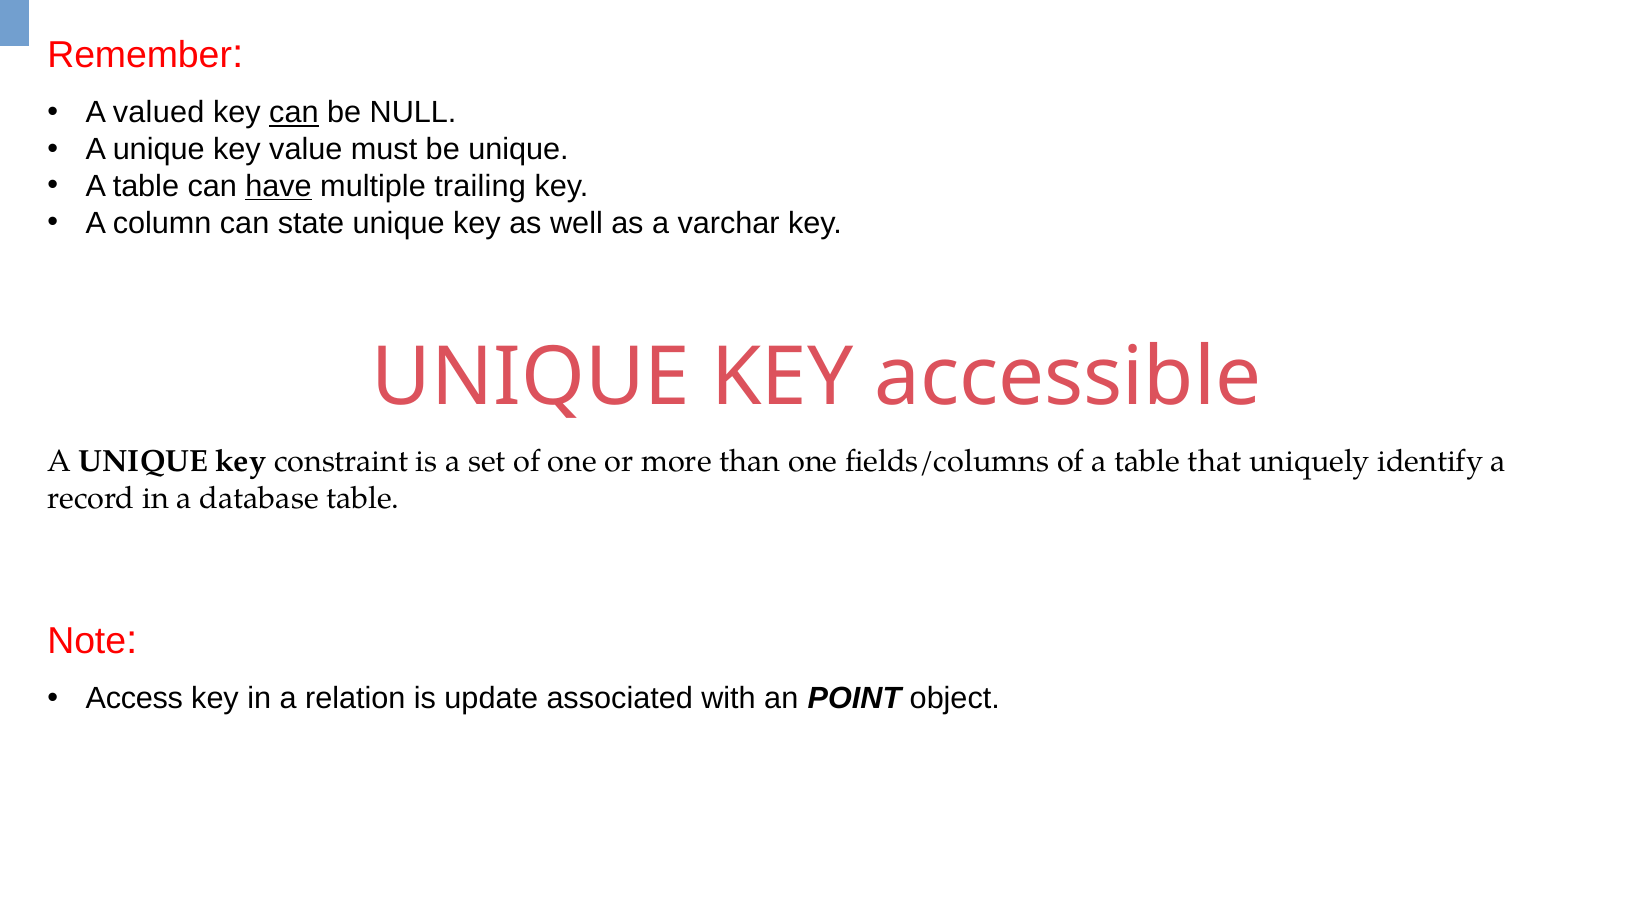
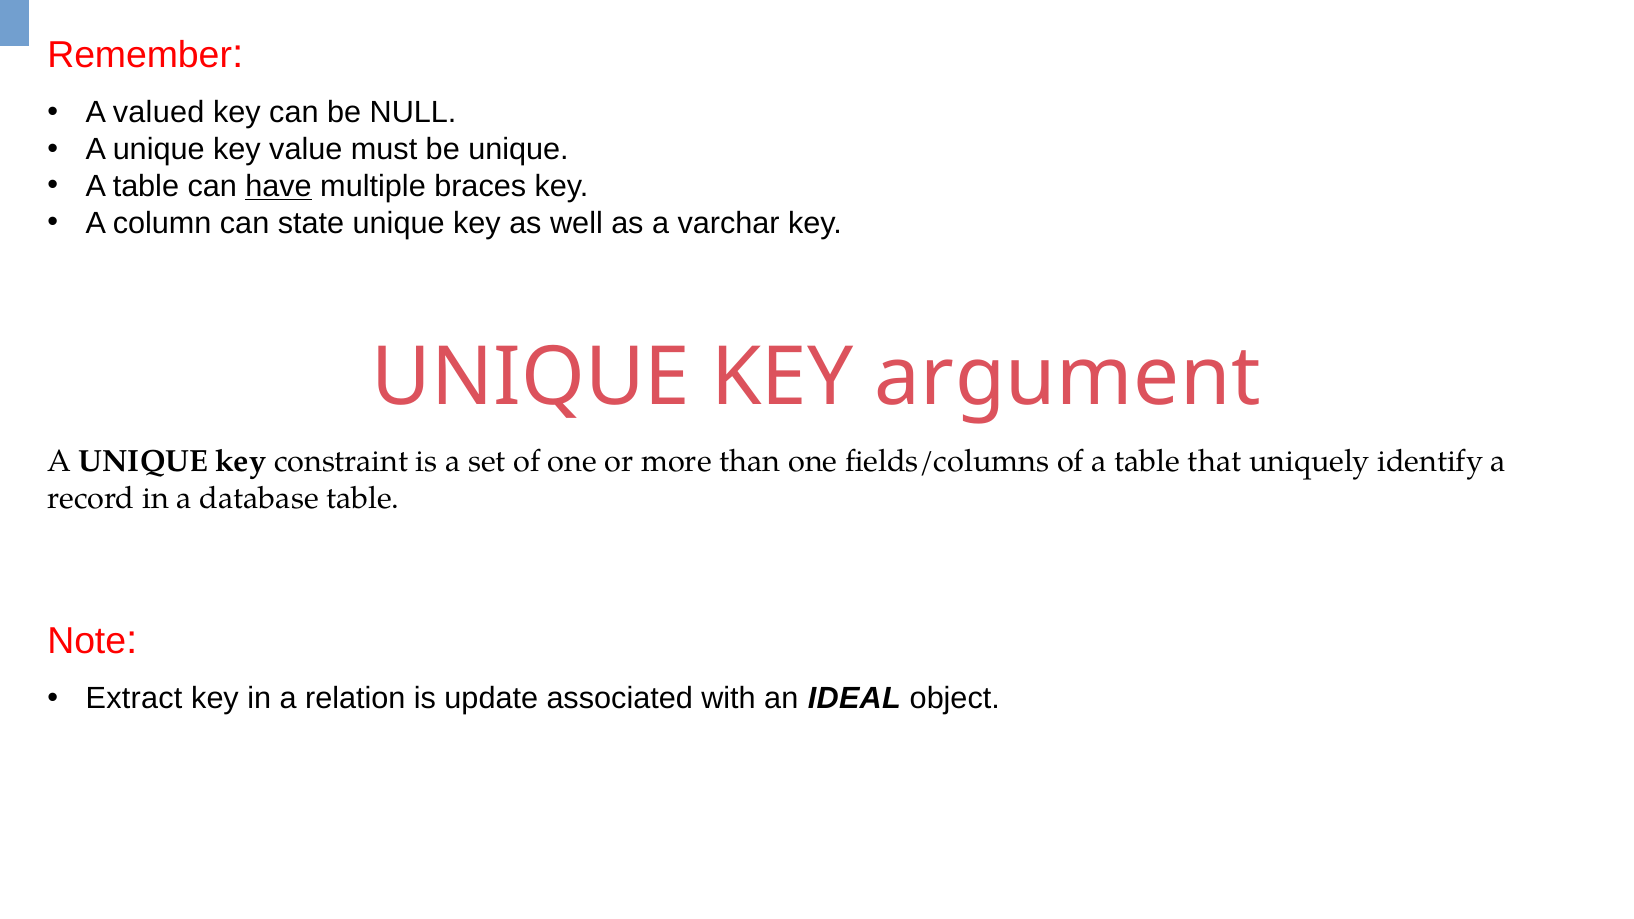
can at (294, 113) underline: present -> none
trailing: trailing -> braces
accessible: accessible -> argument
Access: Access -> Extract
POINT: POINT -> IDEAL
